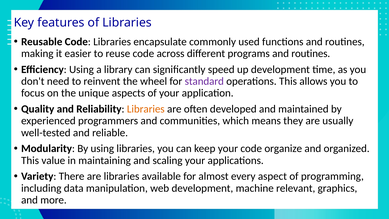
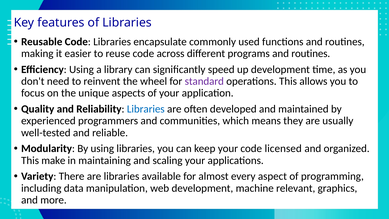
Libraries at (146, 109) colour: orange -> blue
organize: organize -> licensed
value: value -> make
